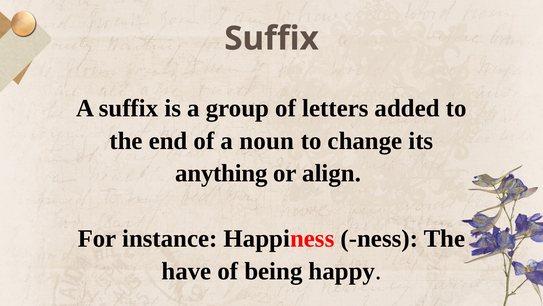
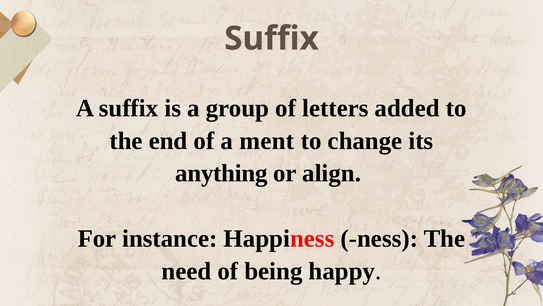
noun: noun -> ment
have: have -> need
